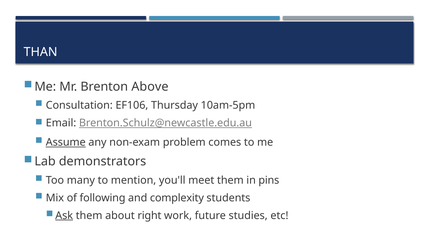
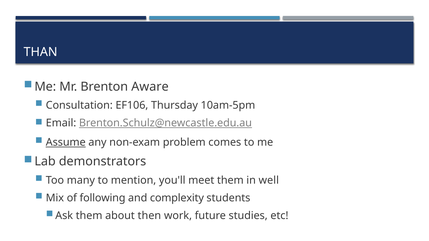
Above: Above -> Aware
pins: pins -> well
Ask underline: present -> none
right: right -> then
